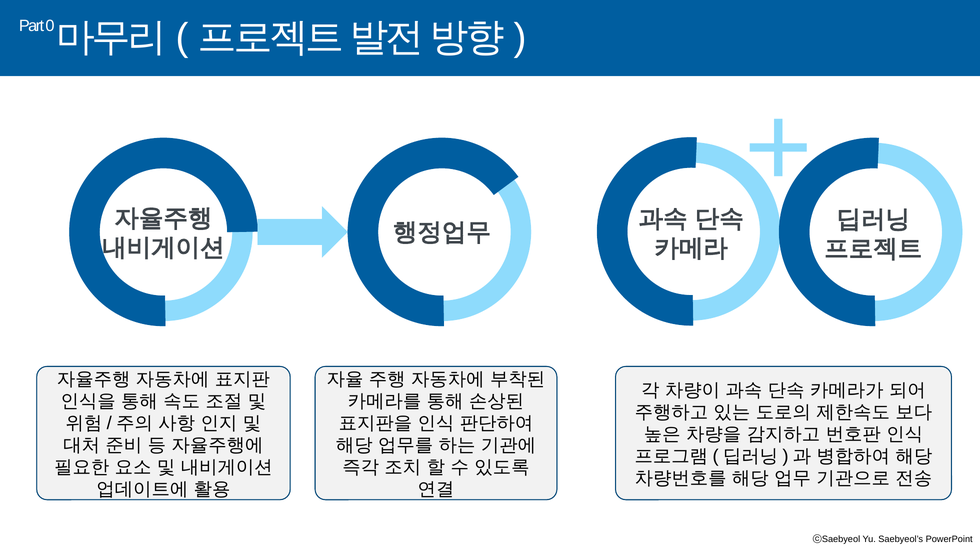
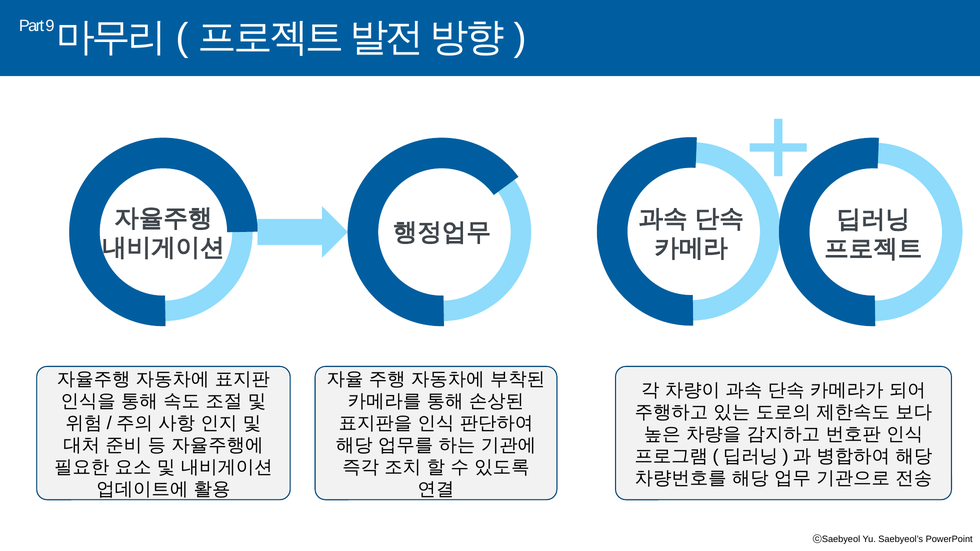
0: 0 -> 9
